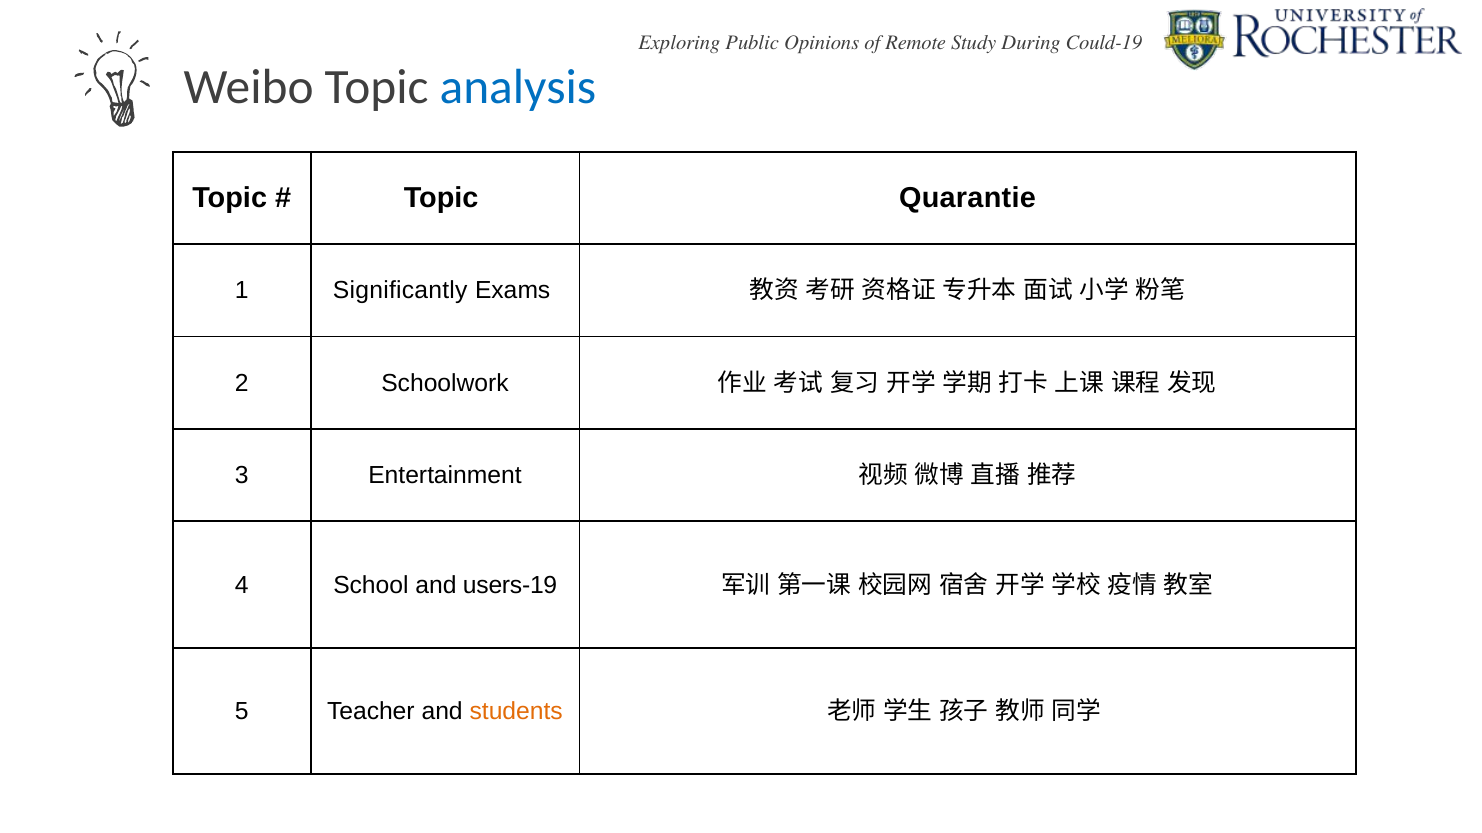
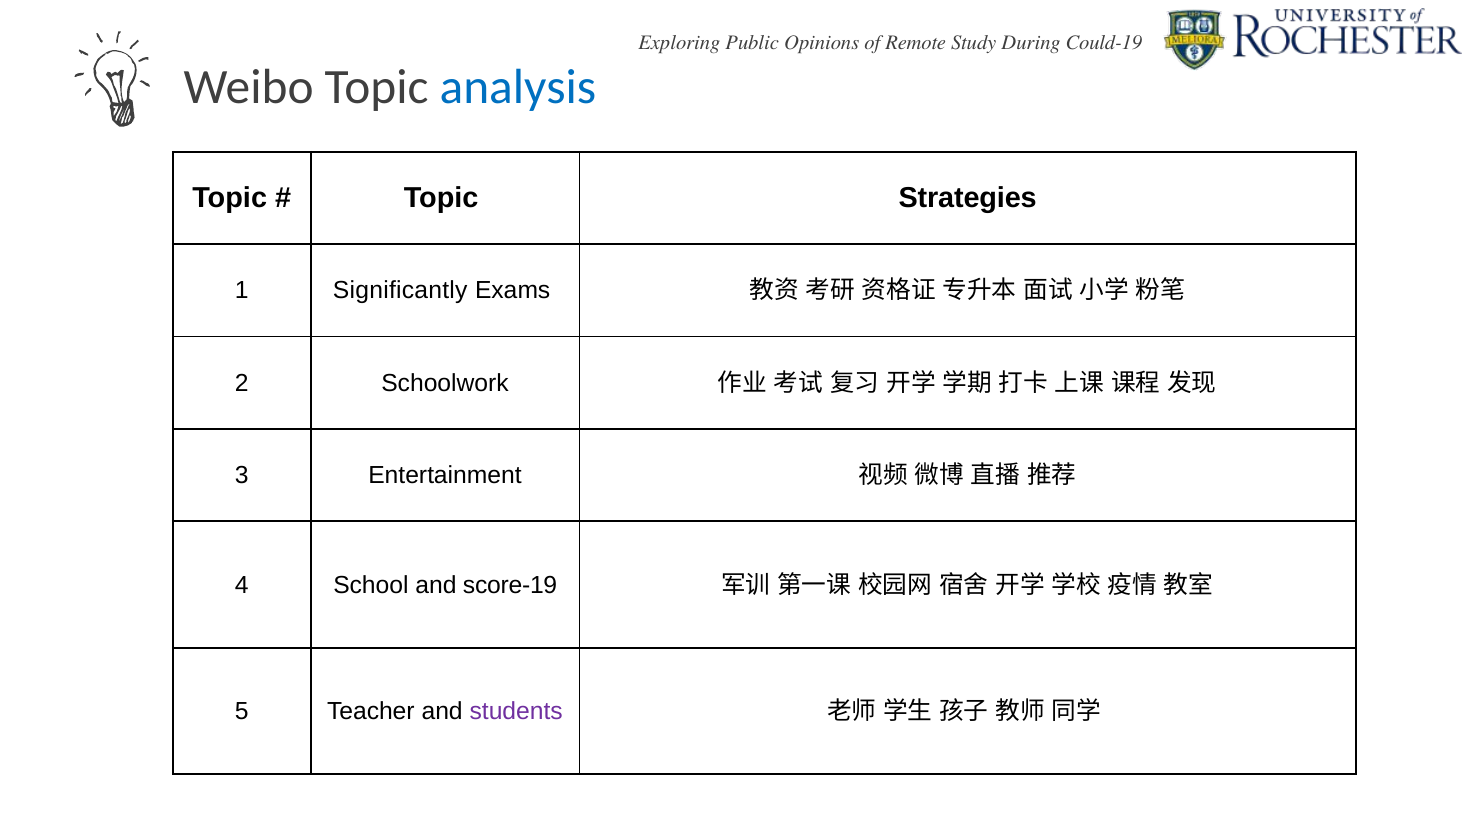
Quarantie: Quarantie -> Strategies
users-19: users-19 -> score-19
students colour: orange -> purple
